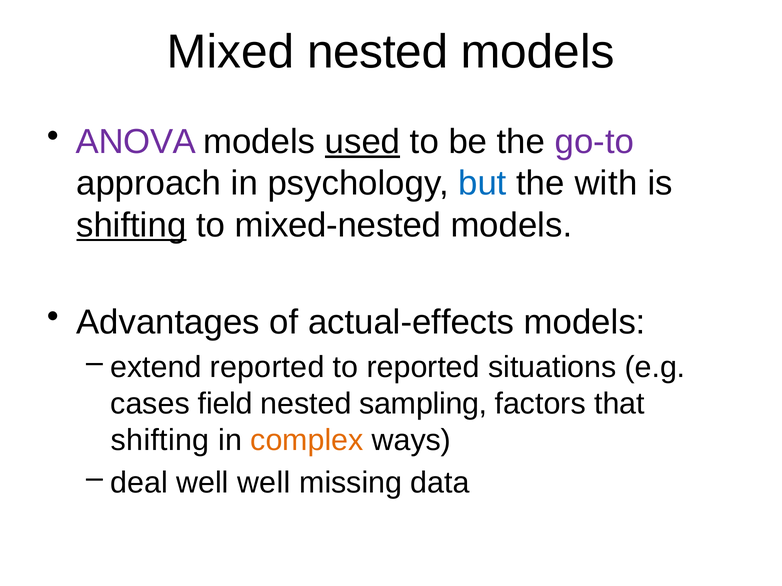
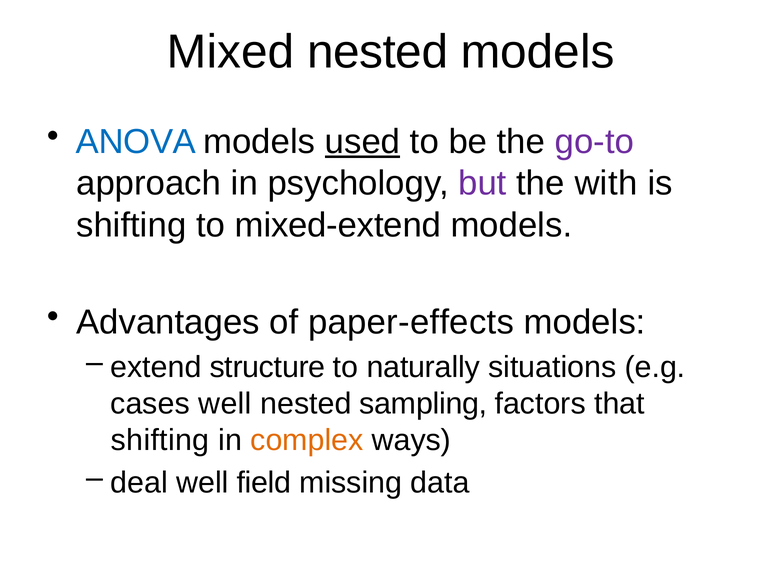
ANOVA colour: purple -> blue
but colour: blue -> purple
shifting at (131, 225) underline: present -> none
mixed-nested: mixed-nested -> mixed-extend
actual-effects: actual-effects -> paper-effects
extend reported: reported -> structure
to reported: reported -> naturally
cases field: field -> well
well well: well -> field
